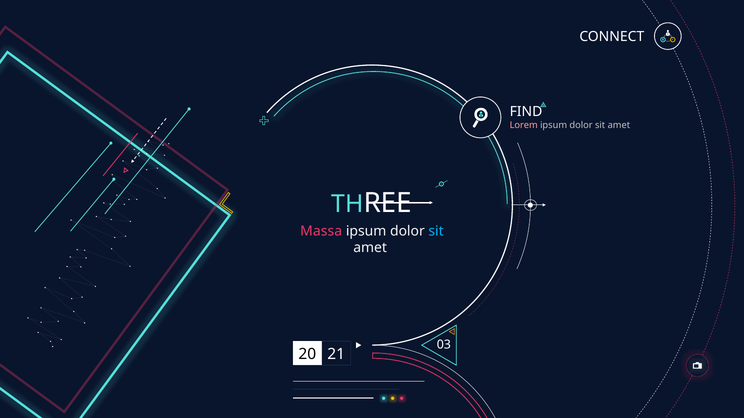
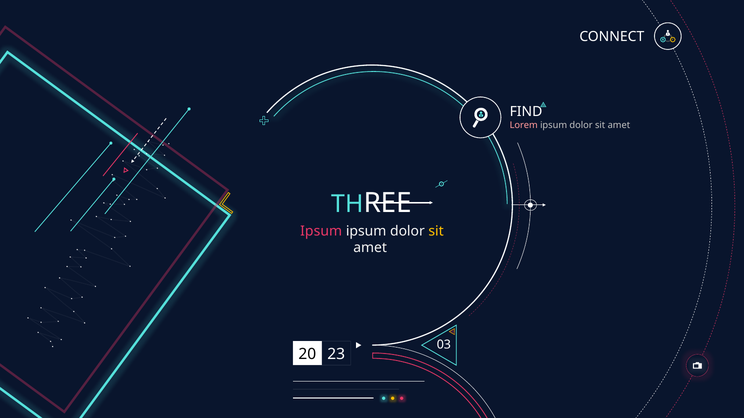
Massa at (321, 231): Massa -> Ipsum
sit at (436, 231) colour: light blue -> yellow
21: 21 -> 23
